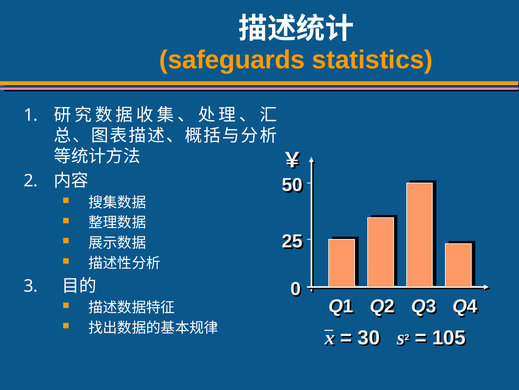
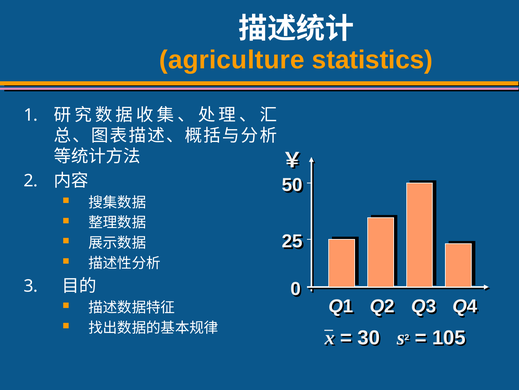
safeguards: safeguards -> agriculture
